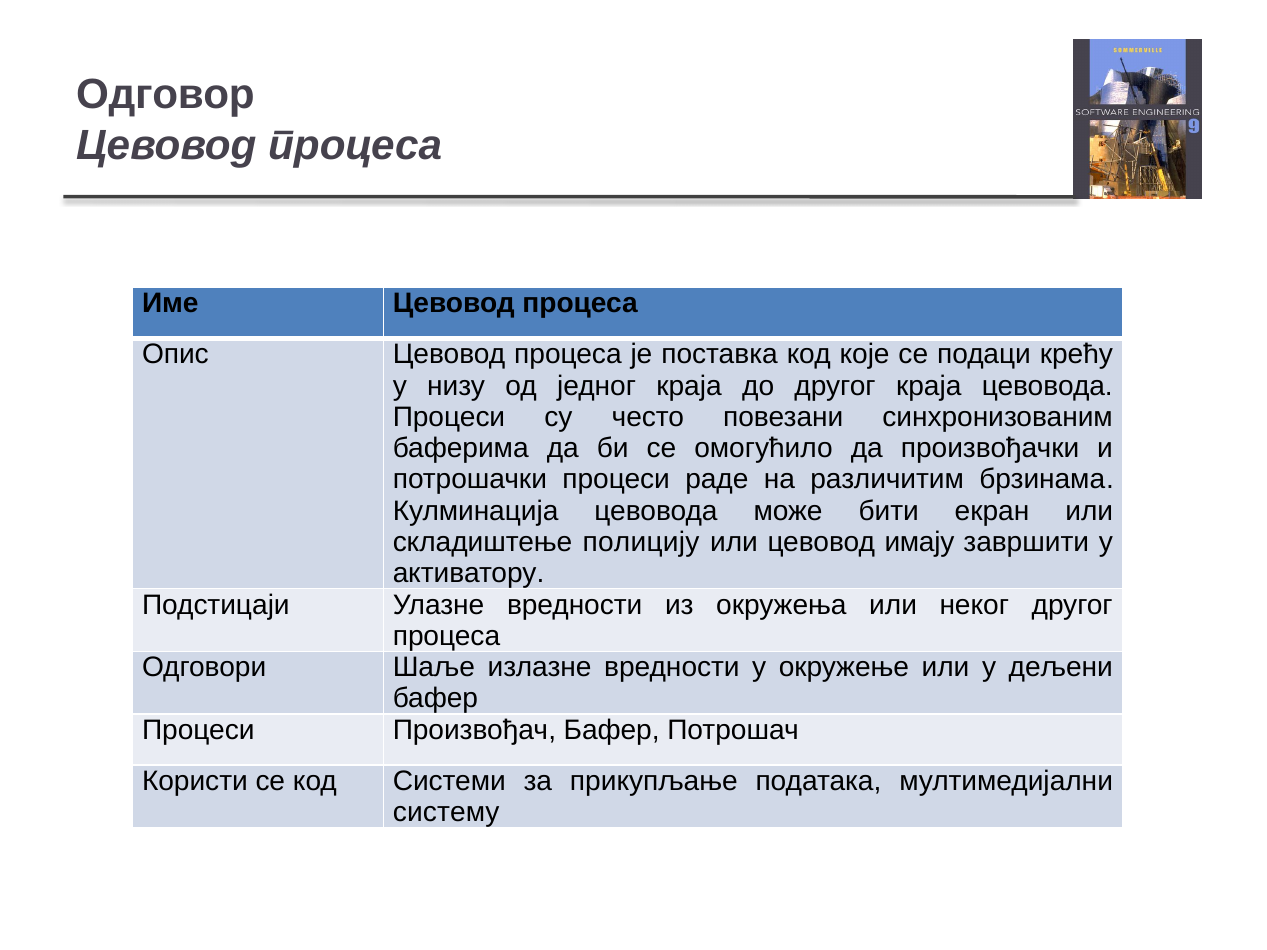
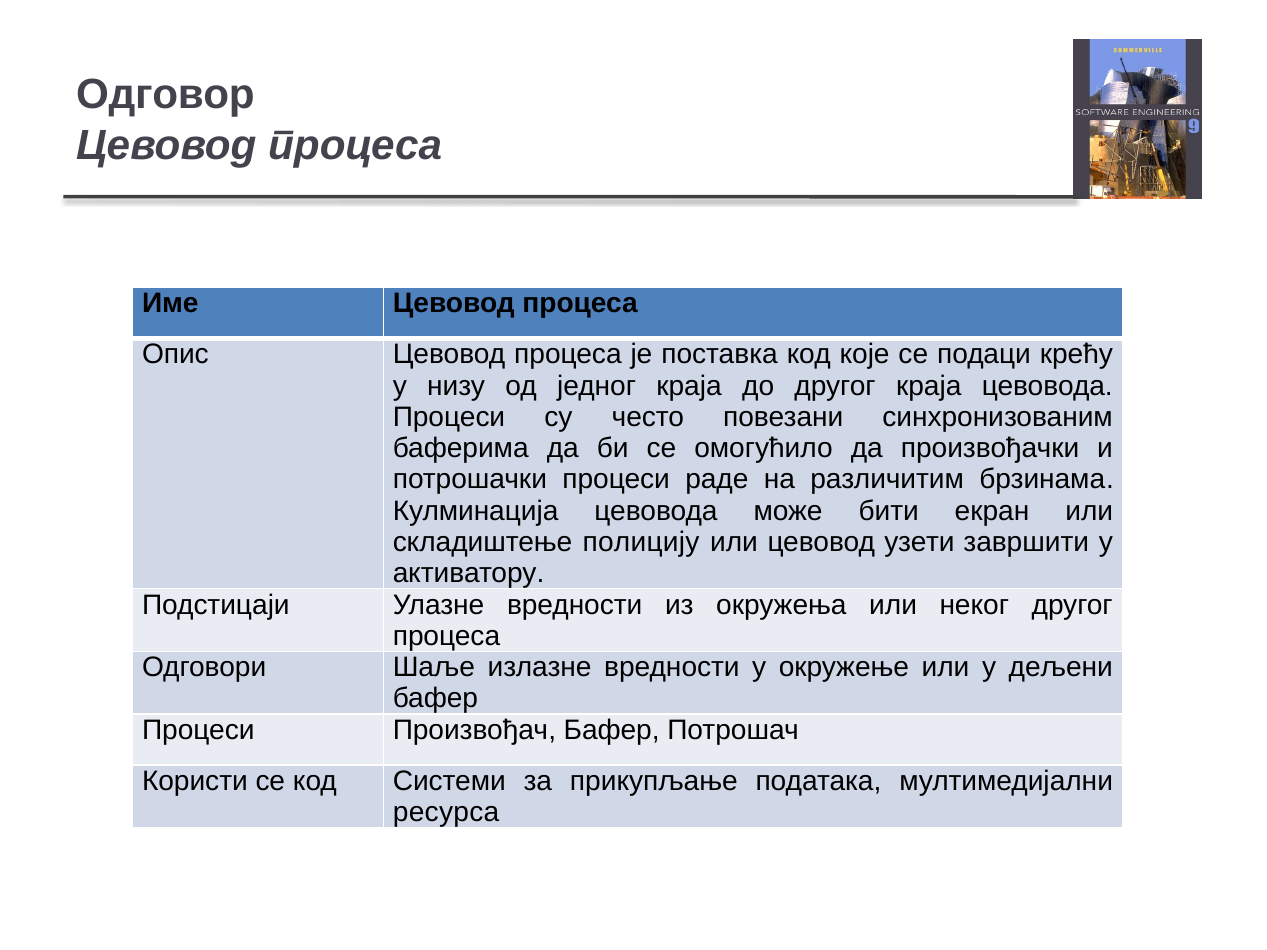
имају: имају -> узети
систему: систему -> ресурса
